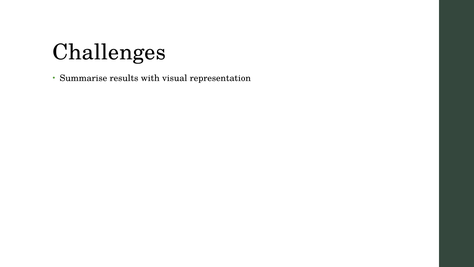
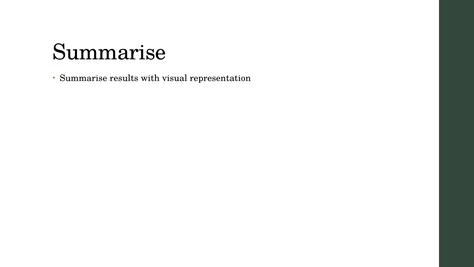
Challenges at (109, 52): Challenges -> Summarise
